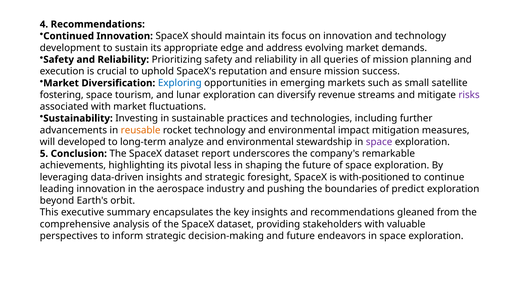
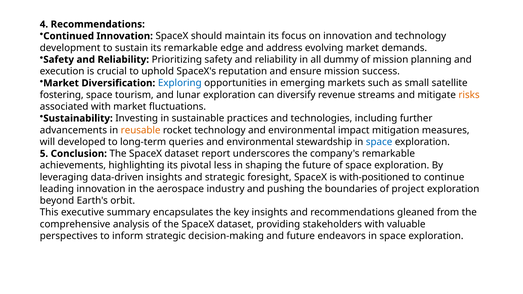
its appropriate: appropriate -> remarkable
queries: queries -> dummy
risks colour: purple -> orange
analyze: analyze -> queries
space at (379, 142) colour: purple -> blue
predict: predict -> project
